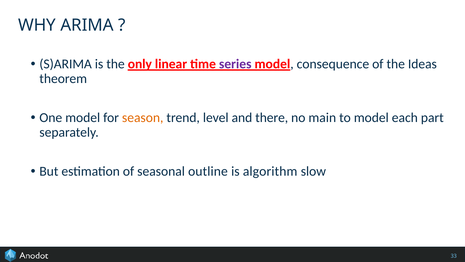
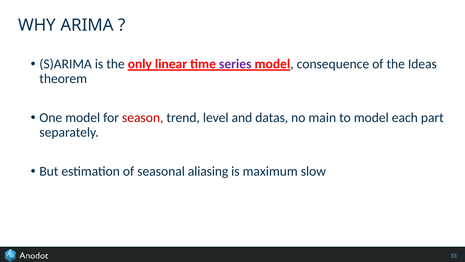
season colour: orange -> red
there: there -> datas
outline: outline -> aliasing
algorithm: algorithm -> maximum
